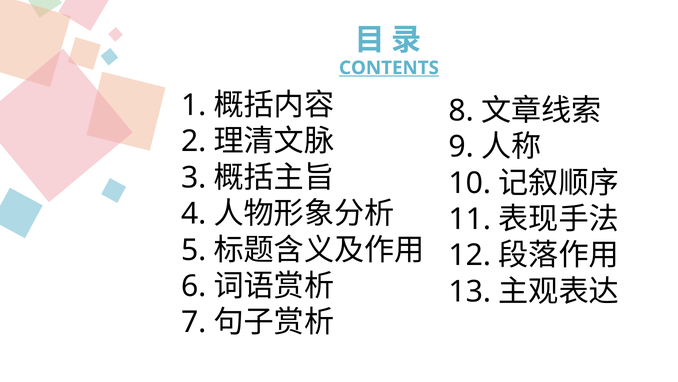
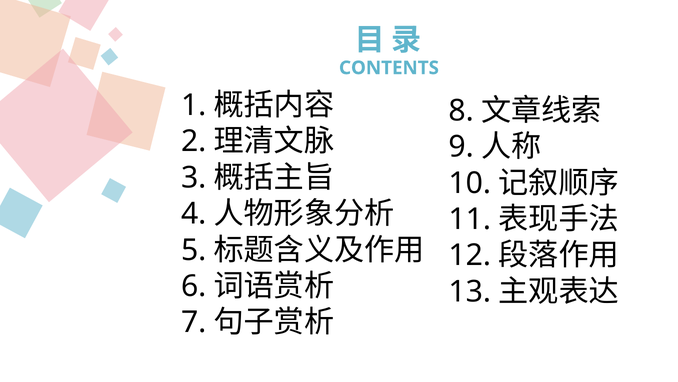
CONTENTS underline: present -> none
